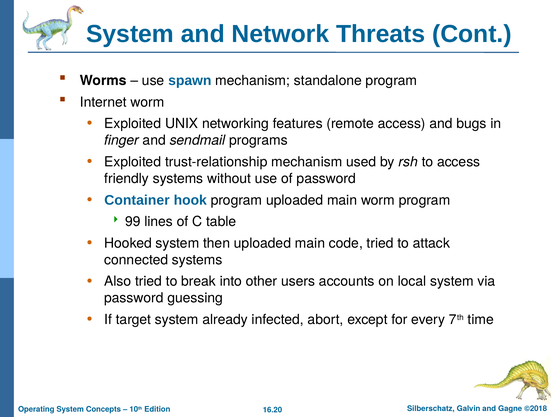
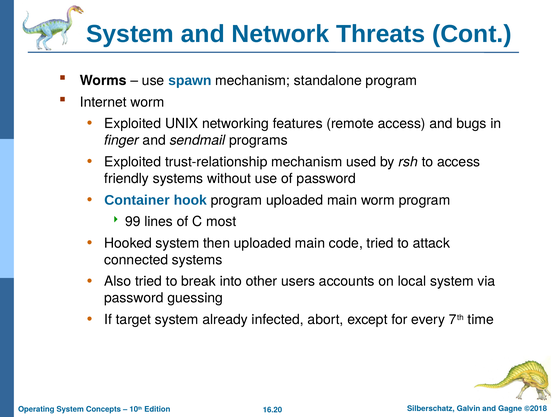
table: table -> most
